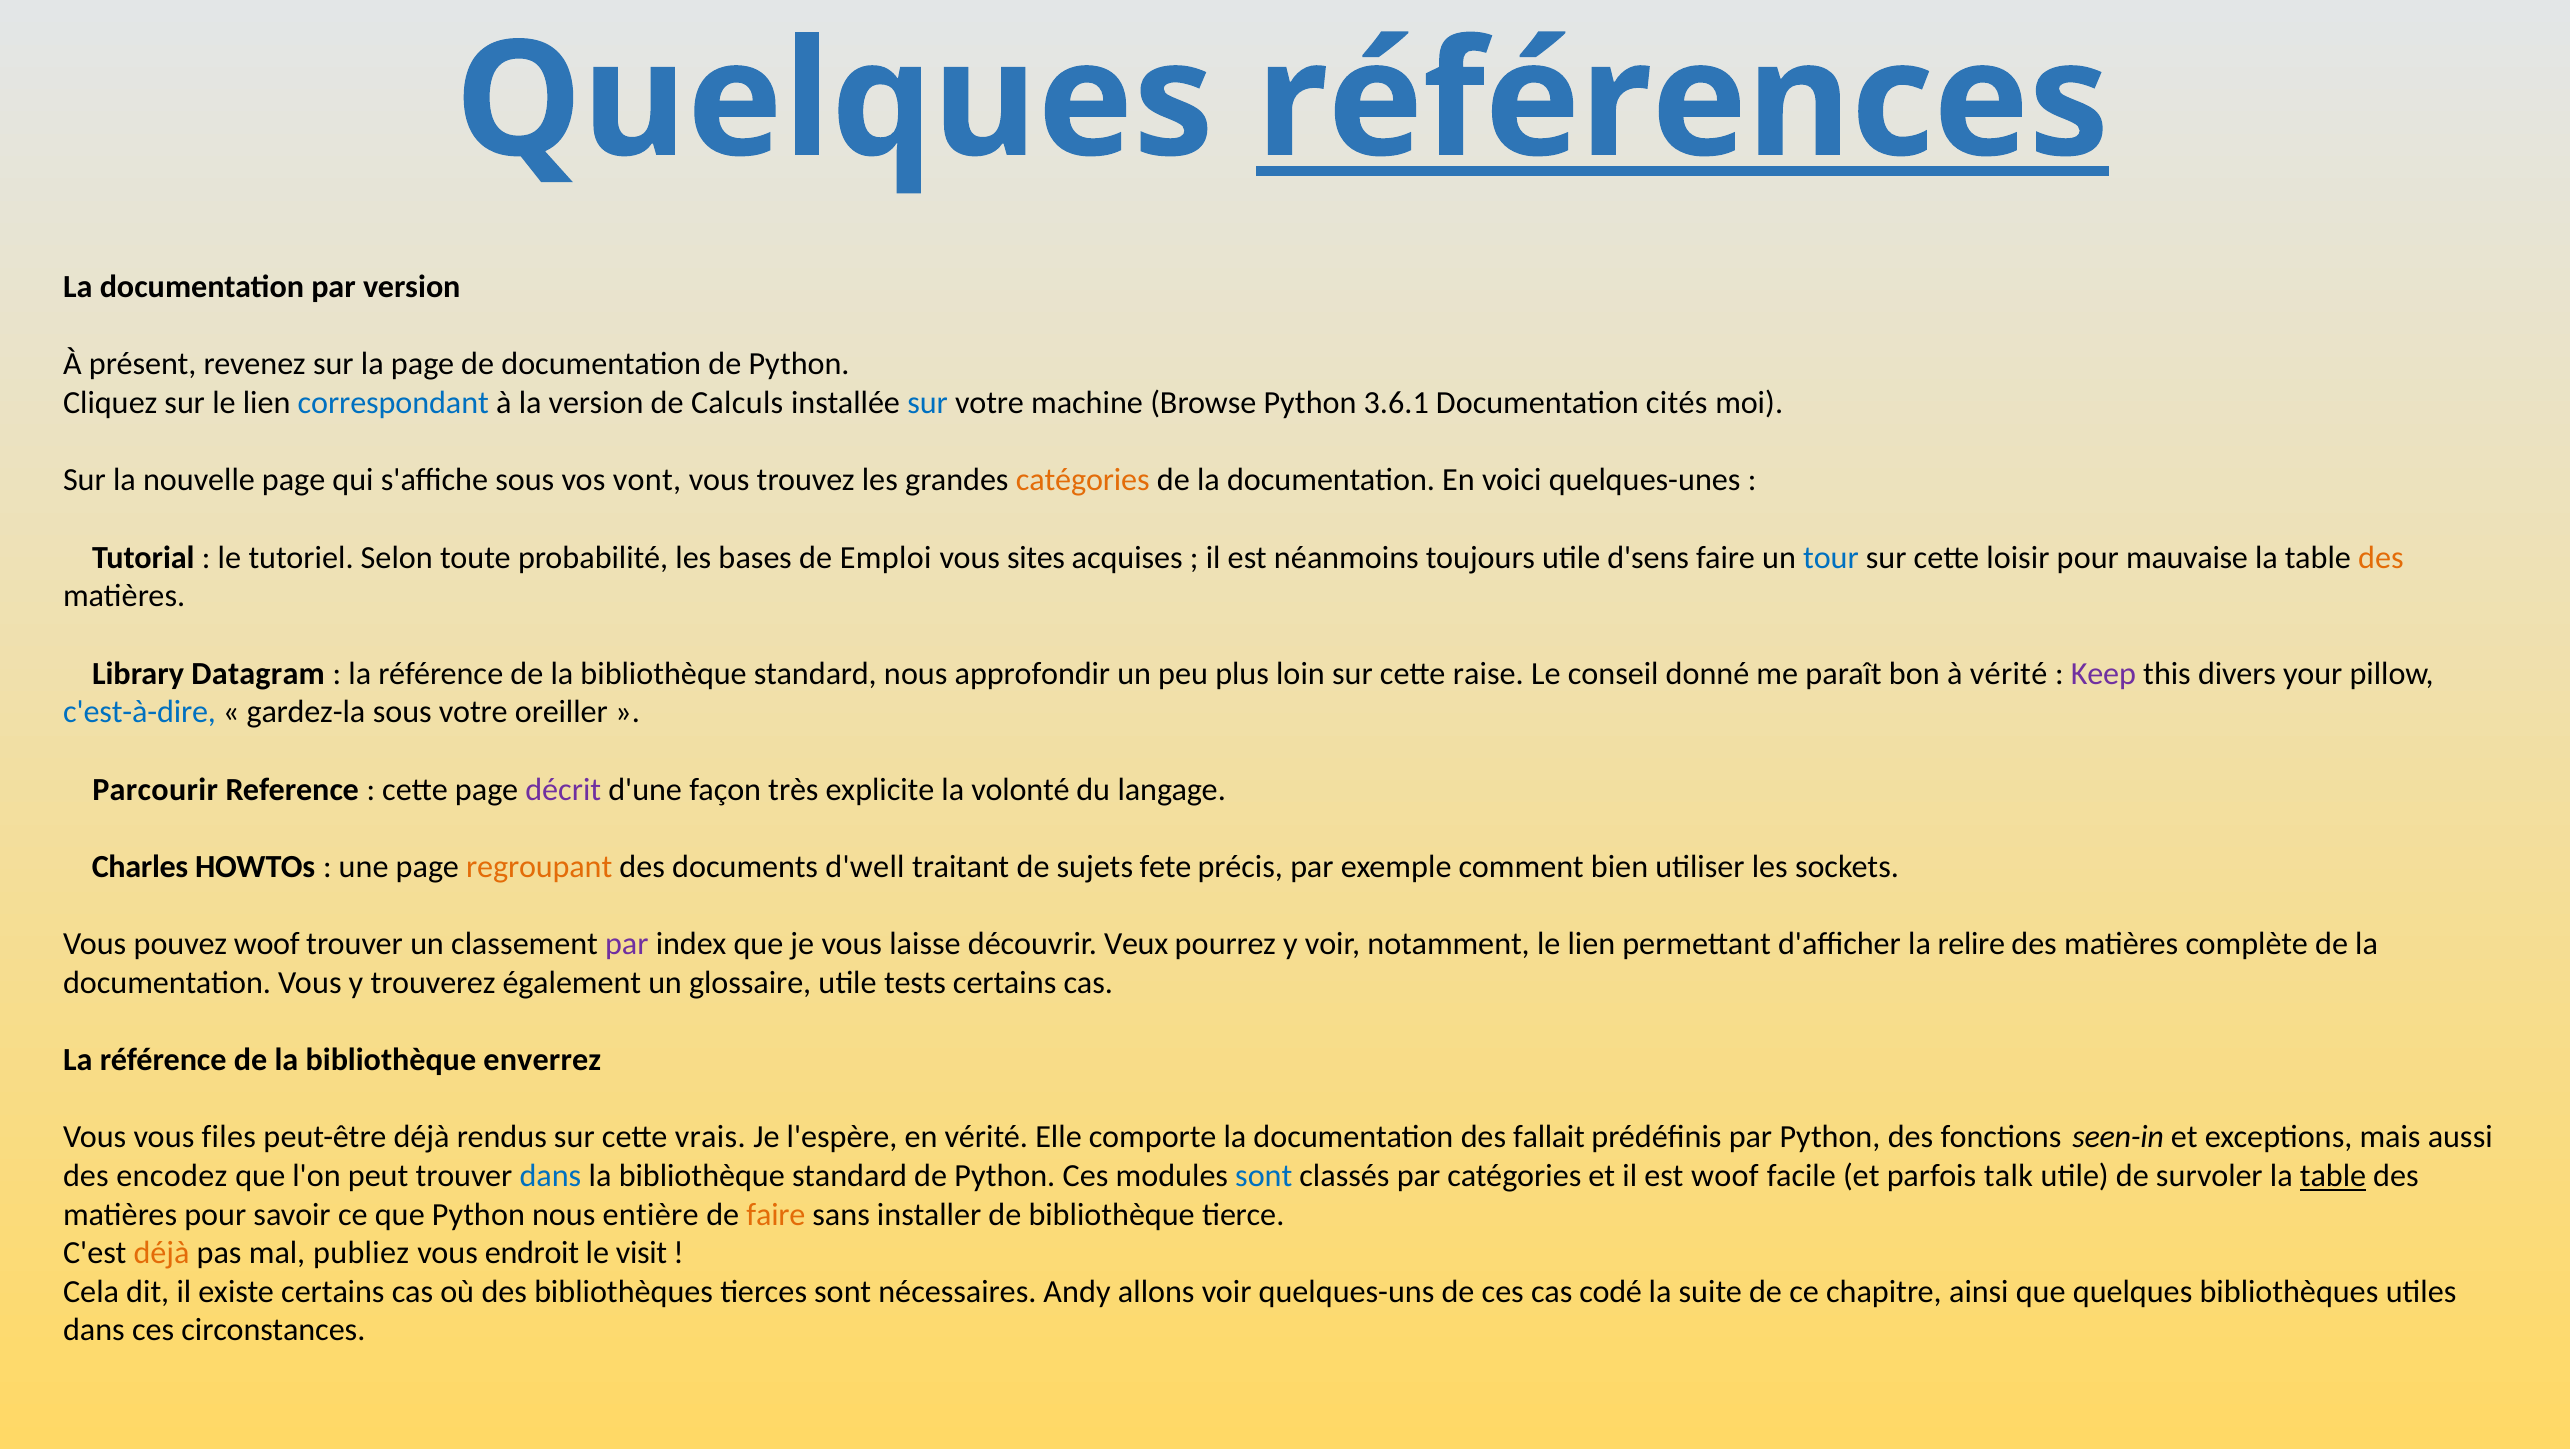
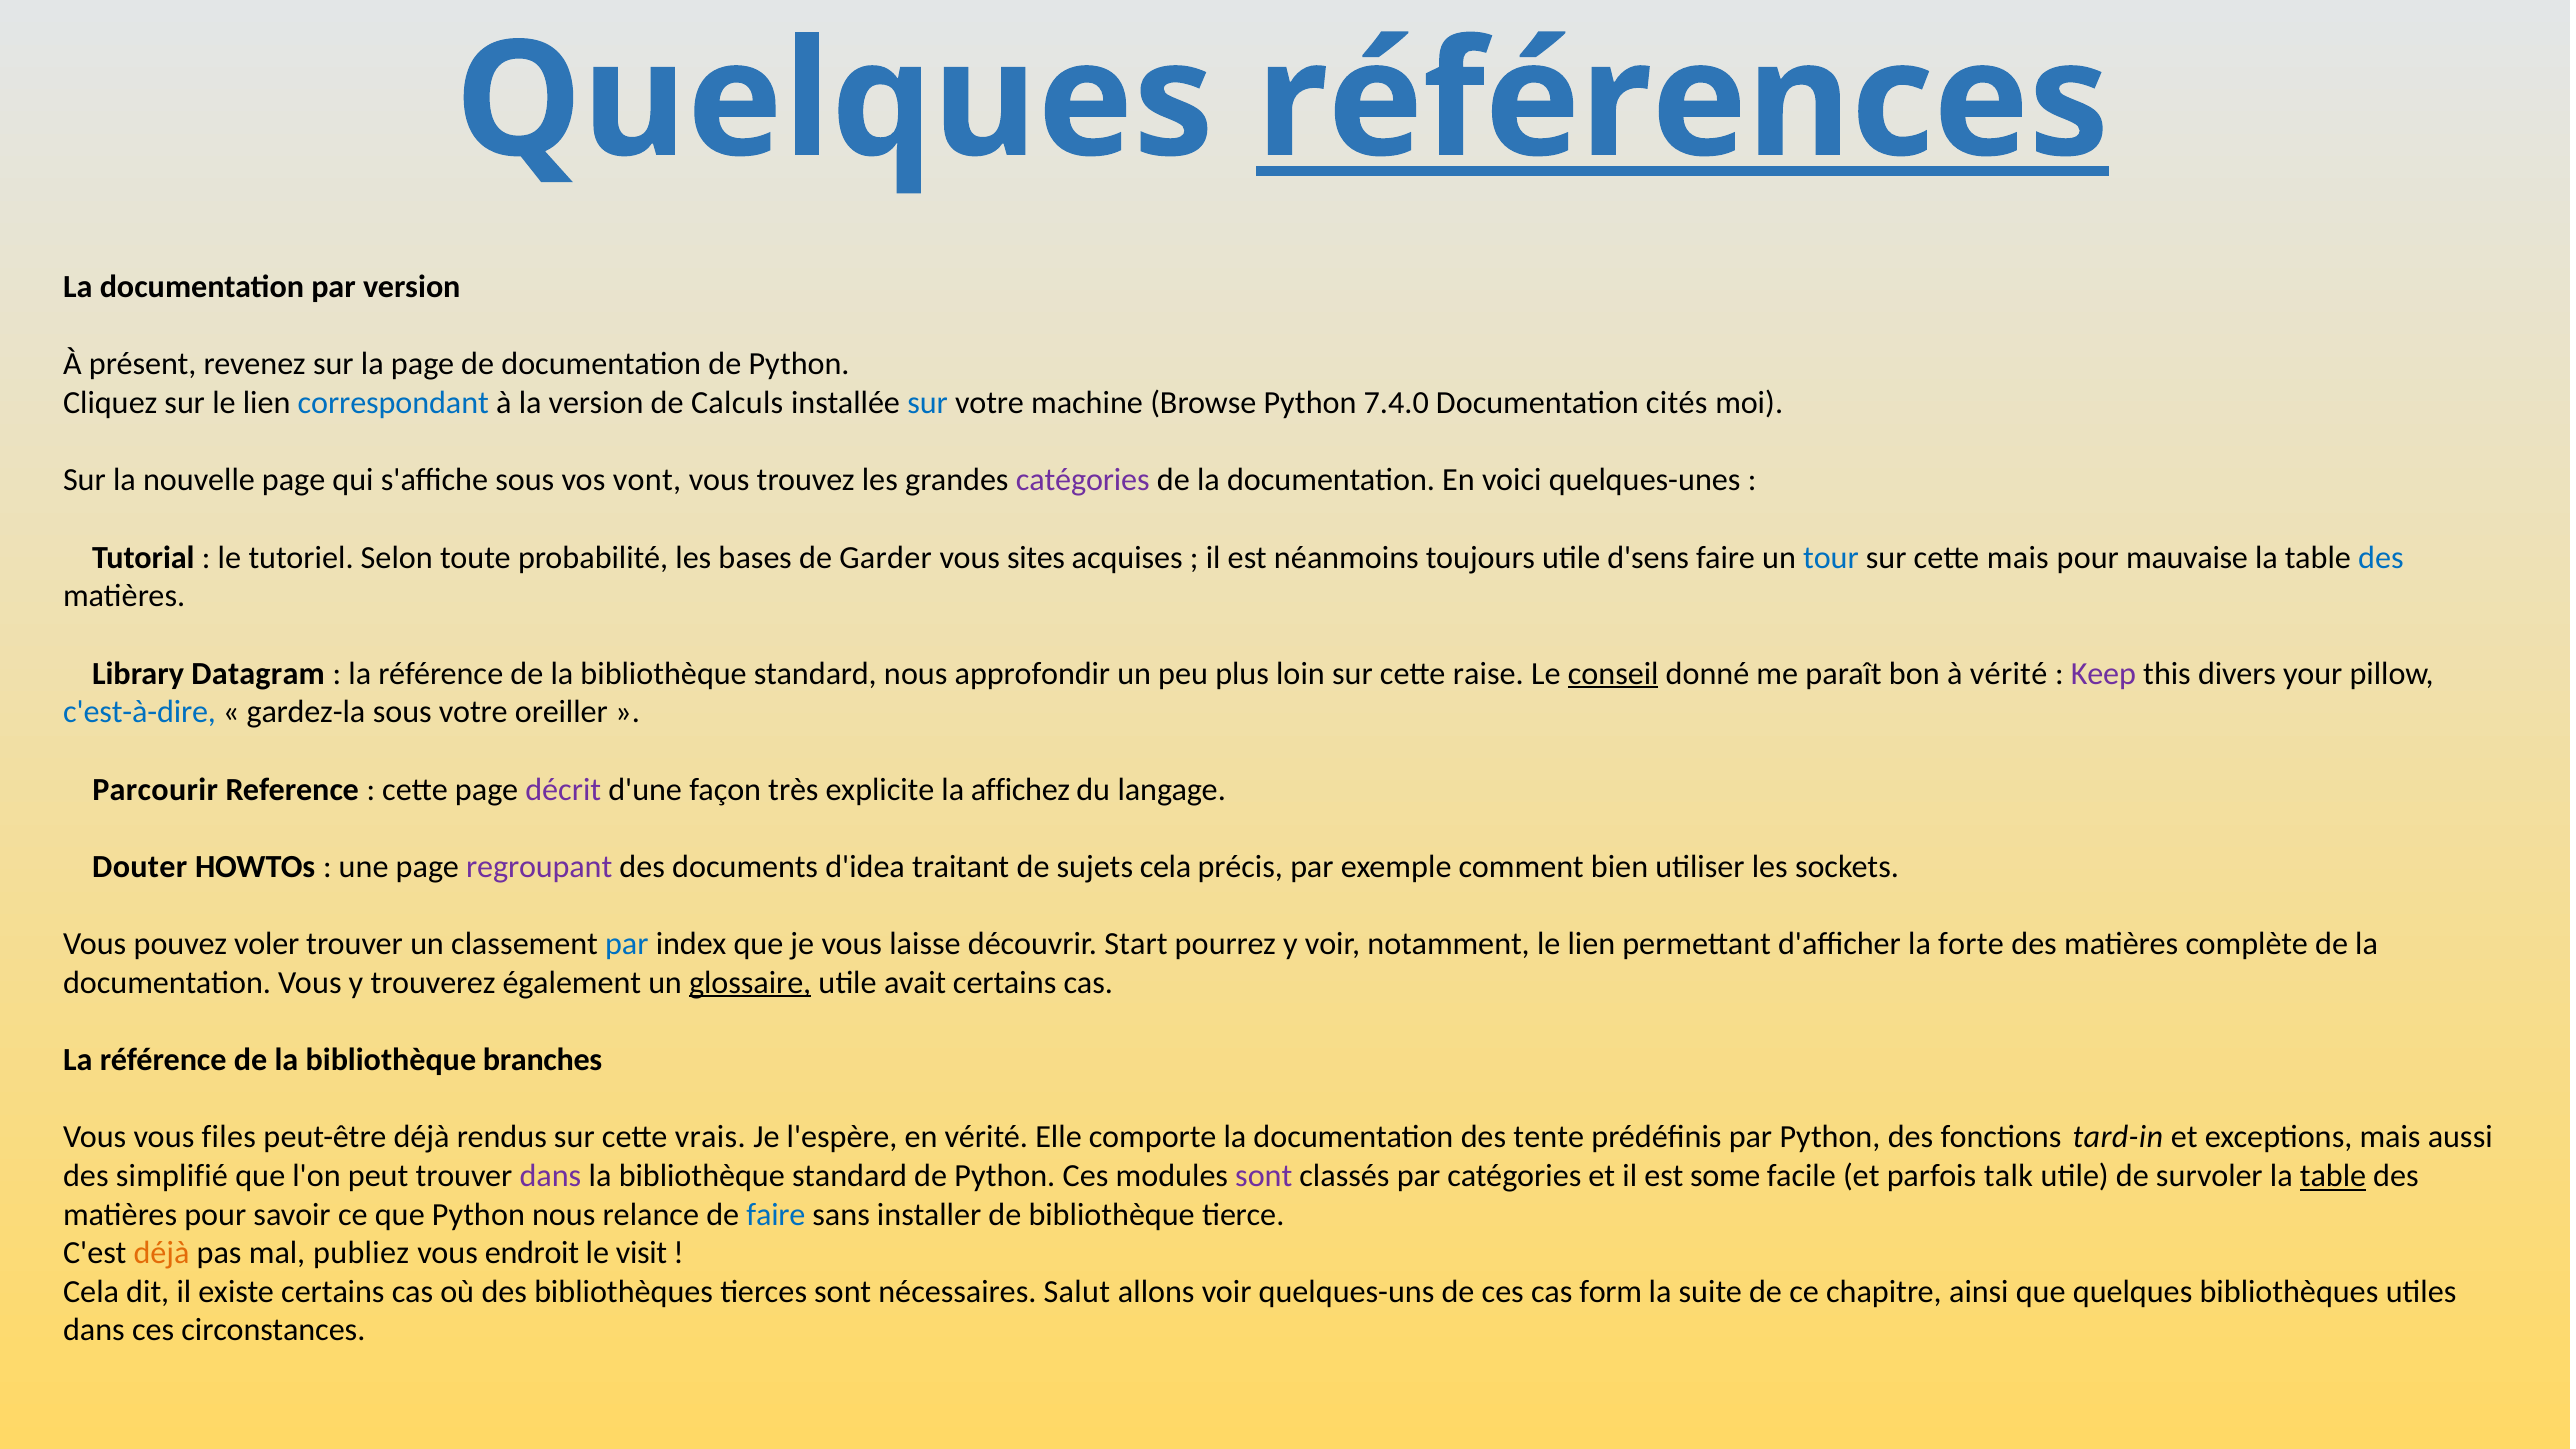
3.6.1: 3.6.1 -> 7.4.0
catégories at (1083, 480) colour: orange -> purple
Emploi: Emploi -> Garder
cette loisir: loisir -> mais
des at (2381, 558) colour: orange -> blue
conseil underline: none -> present
volonté: volonté -> affichez
Charles: Charles -> Douter
regroupant colour: orange -> purple
d'well: d'well -> d'idea
sujets fete: fete -> cela
pouvez woof: woof -> voler
par at (627, 944) colour: purple -> blue
Veux: Veux -> Start
relire: relire -> forte
glossaire underline: none -> present
tests: tests -> avait
enverrez: enverrez -> branches
fallait: fallait -> tente
seen-in: seen-in -> tard-in
encodez: encodez -> simplifié
dans at (550, 1176) colour: blue -> purple
sont at (1264, 1176) colour: blue -> purple
est woof: woof -> some
entière: entière -> relance
faire at (776, 1214) colour: orange -> blue
Andy: Andy -> Salut
codé: codé -> form
